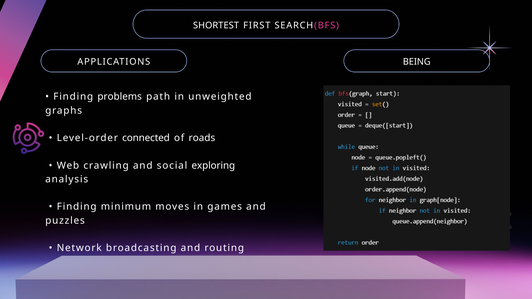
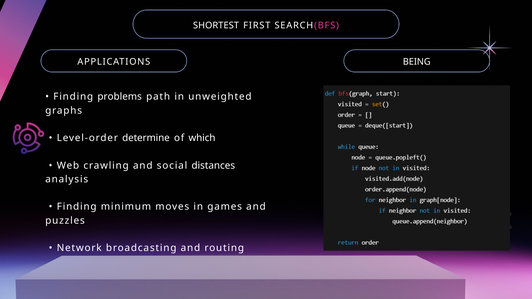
connected: connected -> determine
roads: roads -> which
exploring: exploring -> distances
